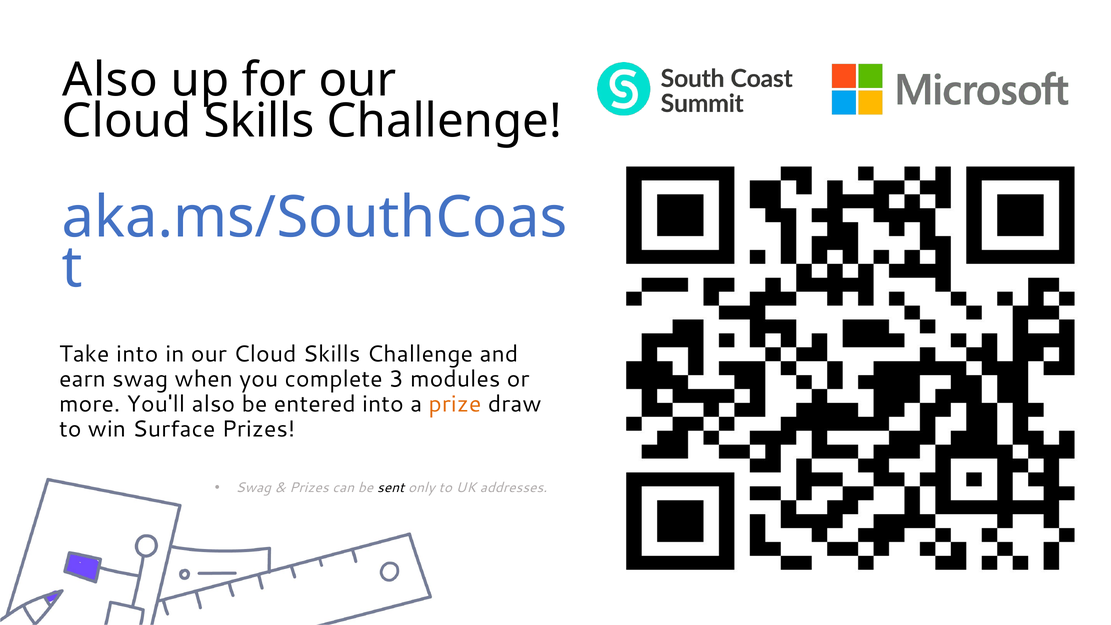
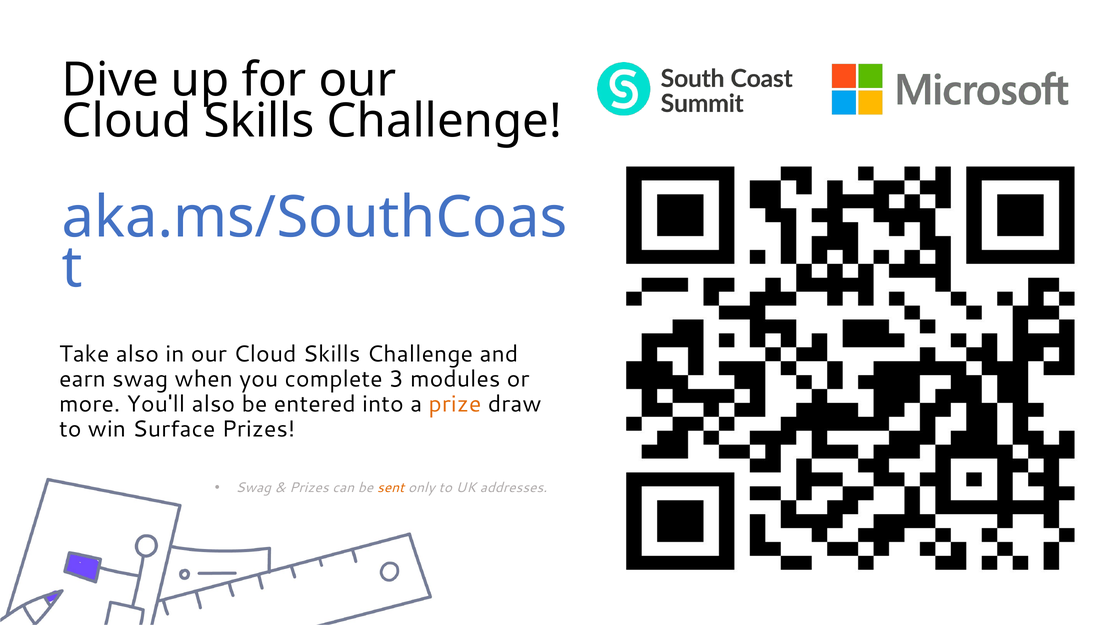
Also at (110, 80): Also -> Dive
Take into: into -> also
sent colour: black -> orange
